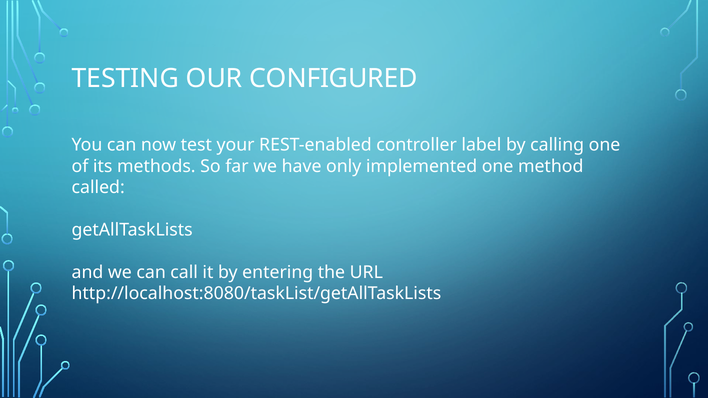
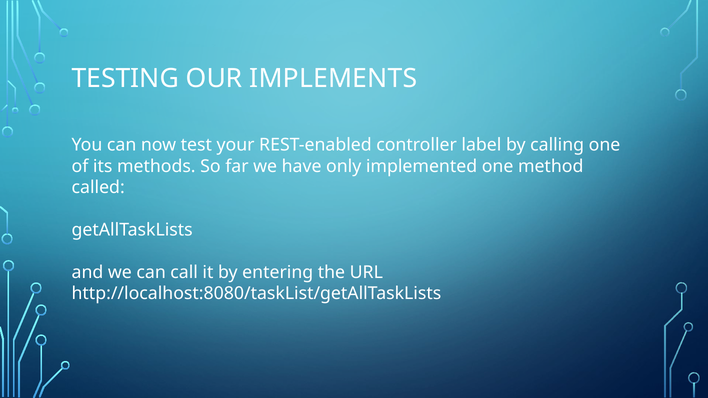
CONFIGURED: CONFIGURED -> IMPLEMENTS
